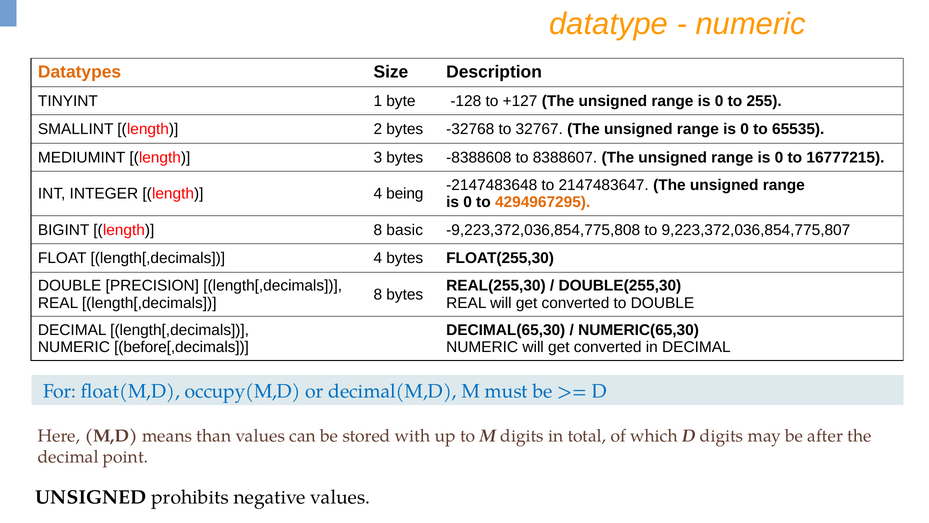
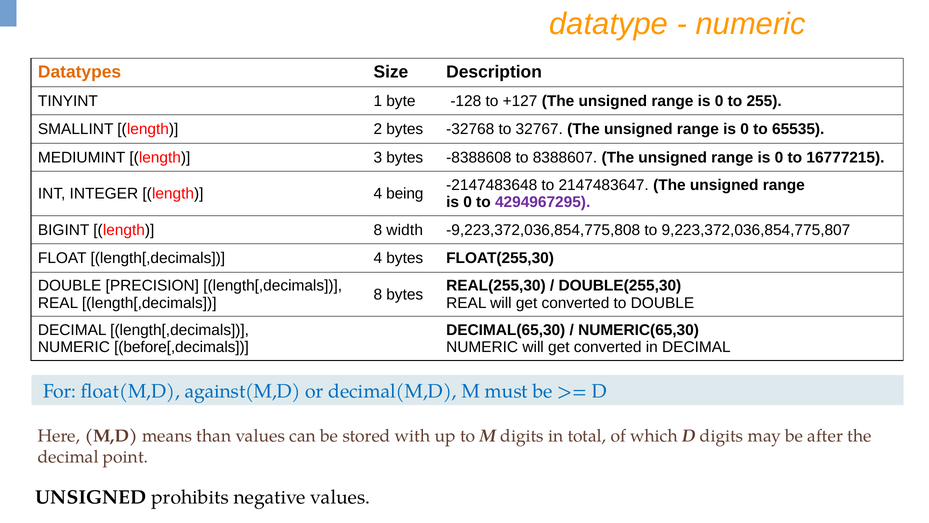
4294967295 colour: orange -> purple
basic: basic -> width
occupy(M,D: occupy(M,D -> against(M,D
